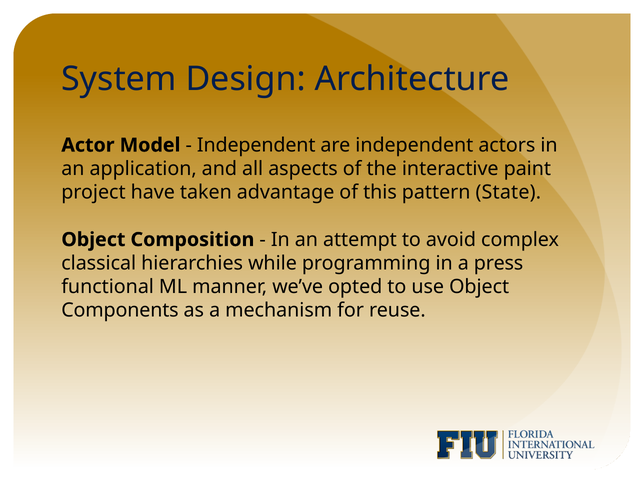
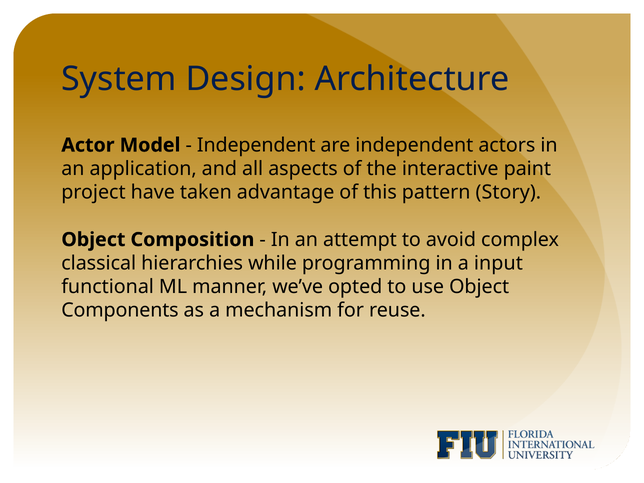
State: State -> Story
press: press -> input
